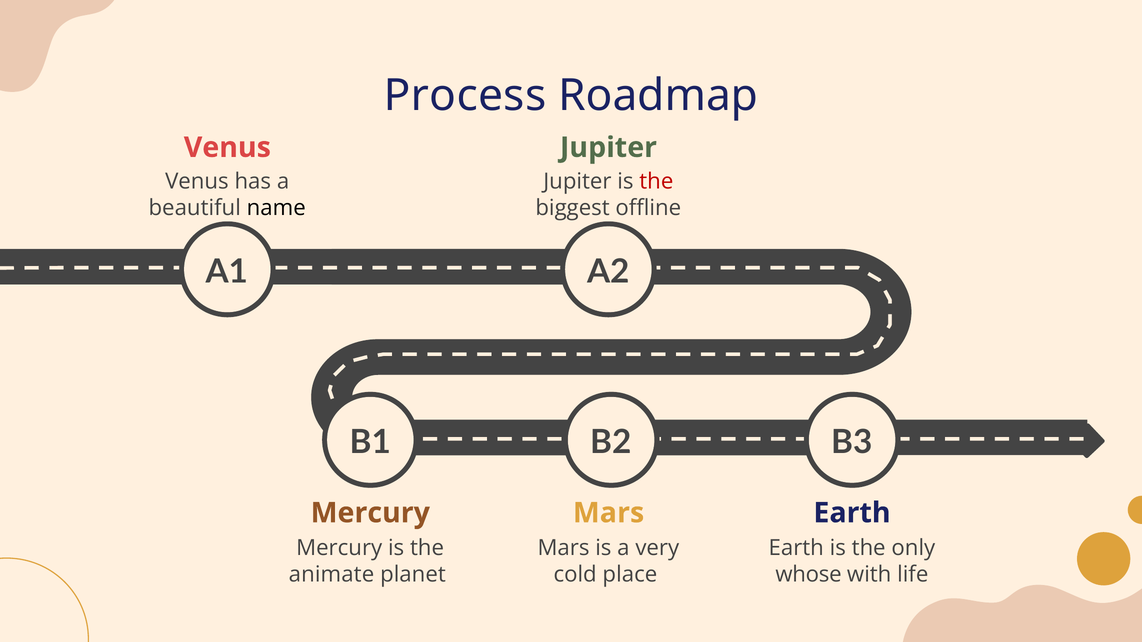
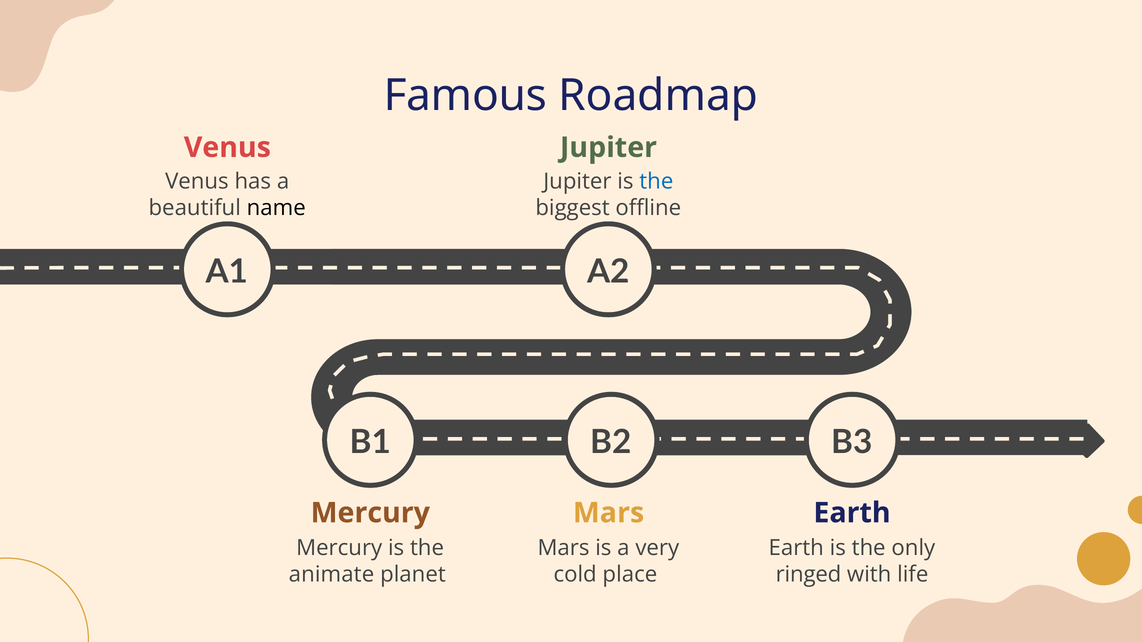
Process: Process -> Famous
the at (656, 181) colour: red -> blue
whose: whose -> ringed
